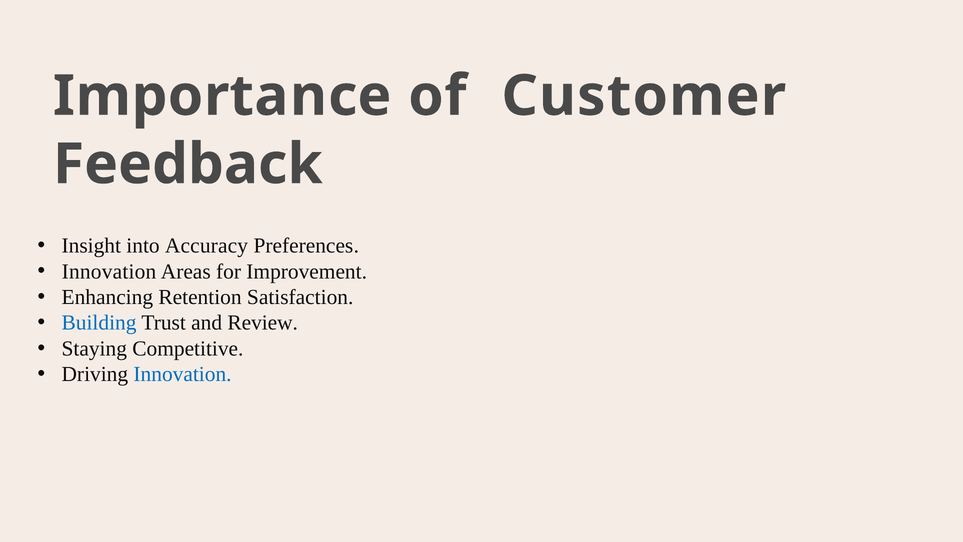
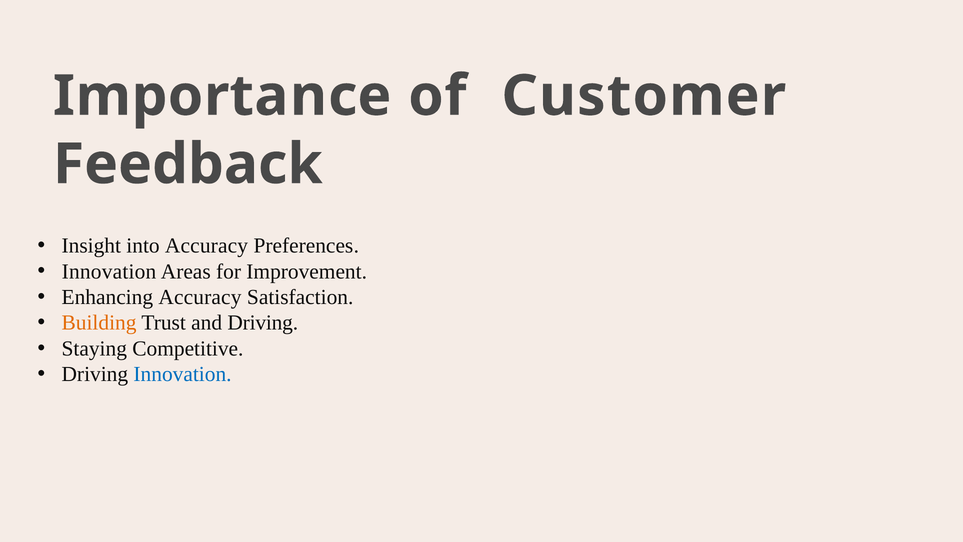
Enhancing Retention: Retention -> Accuracy
Building colour: blue -> orange
and Review: Review -> Driving
